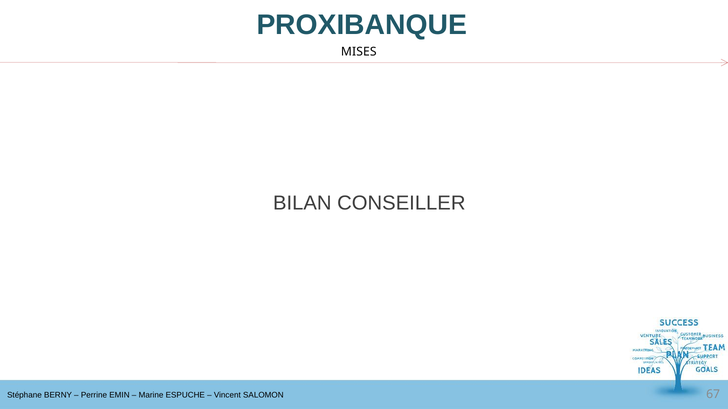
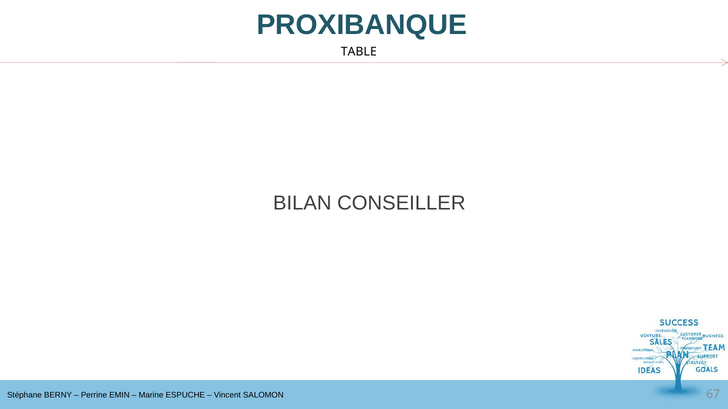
MISES: MISES -> TABLE
